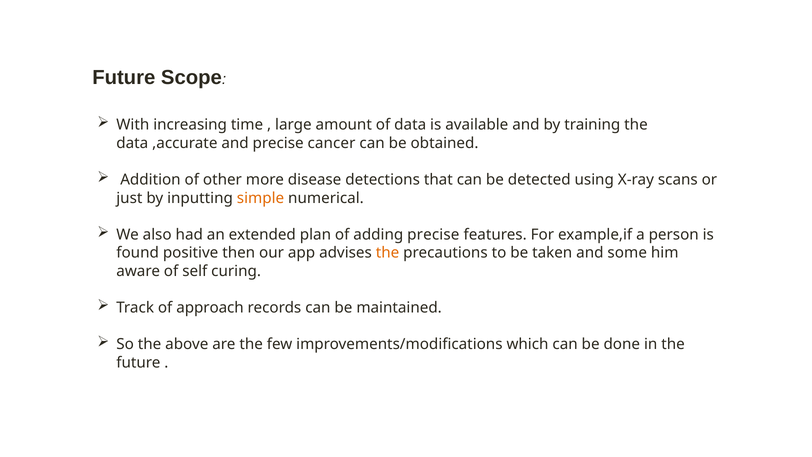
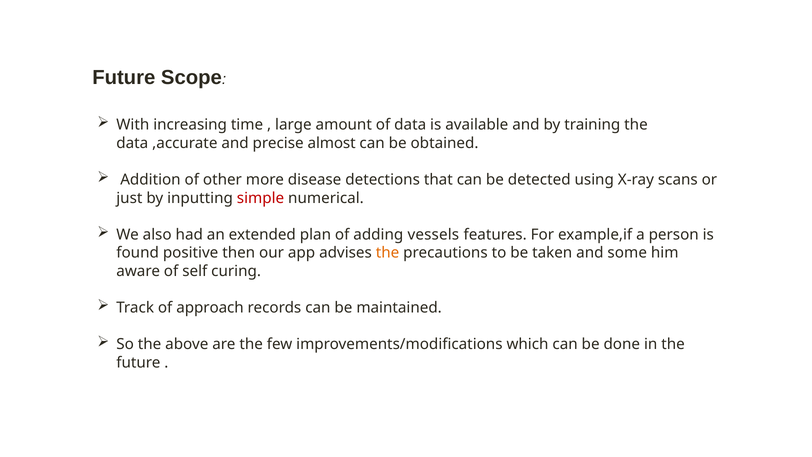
cancer: cancer -> almost
simple colour: orange -> red
adding precise: precise -> vessels
